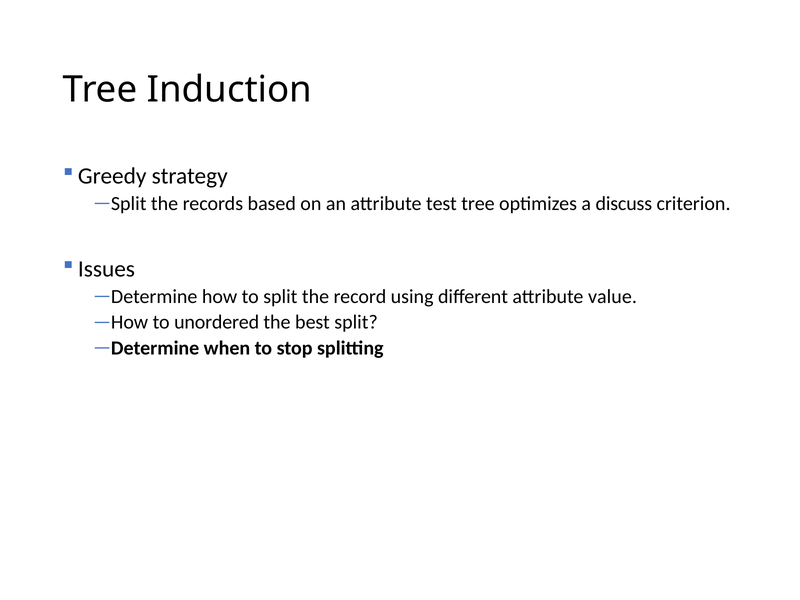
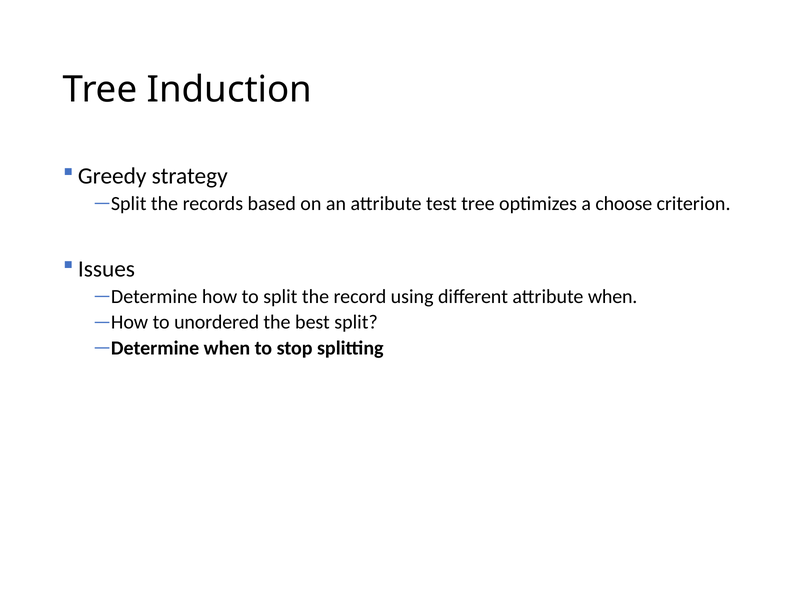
discuss: discuss -> choose
attribute value: value -> when
